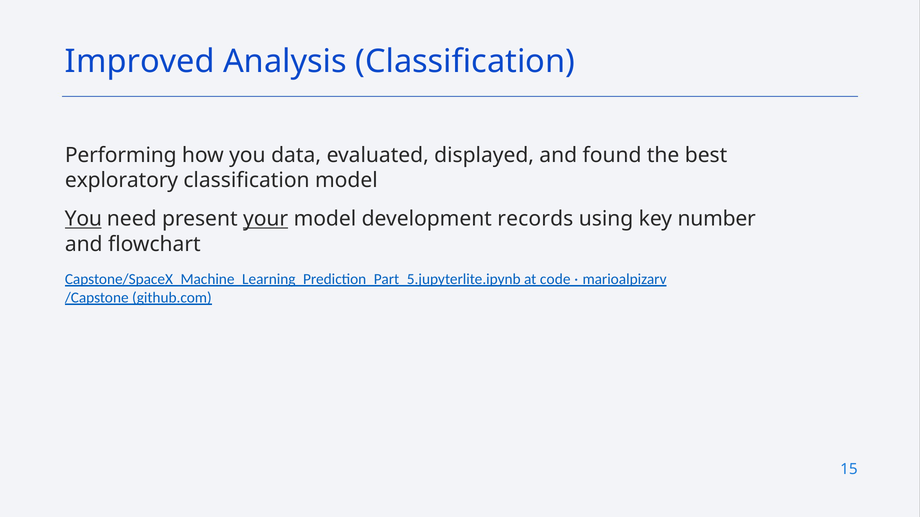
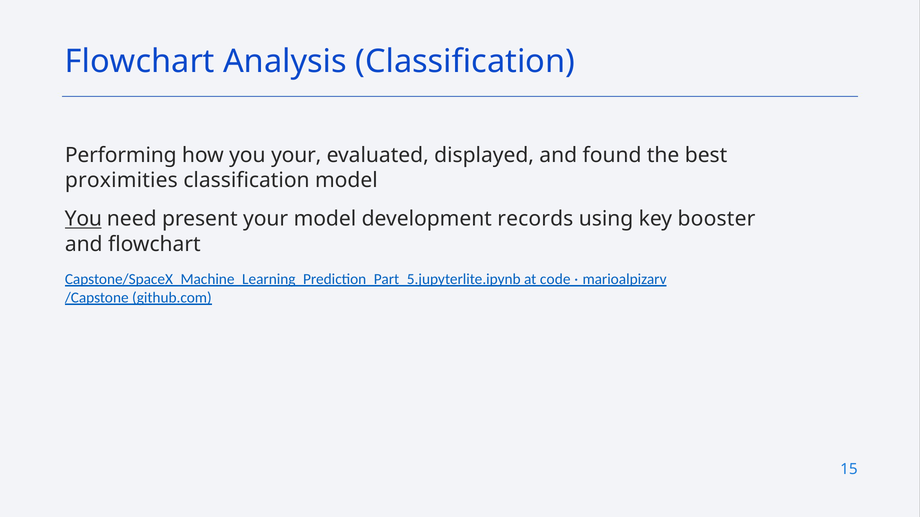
Improved at (140, 61): Improved -> Flowchart
you data: data -> your
exploratory: exploratory -> proximities
your at (266, 219) underline: present -> none
number: number -> booster
